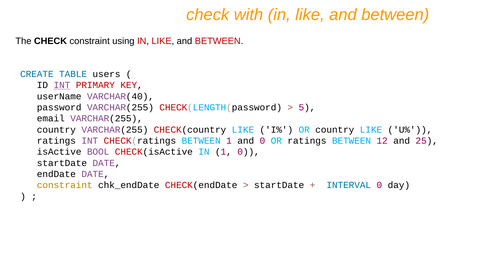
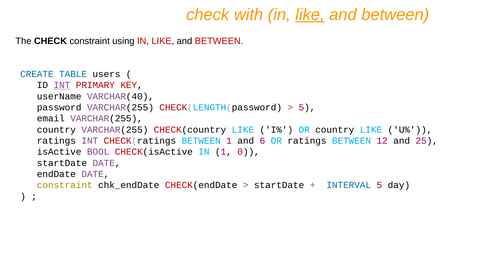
like at (310, 15) underline: none -> present
and 0: 0 -> 6
INTERVAL 0: 0 -> 5
